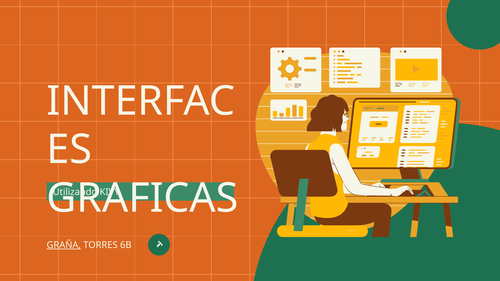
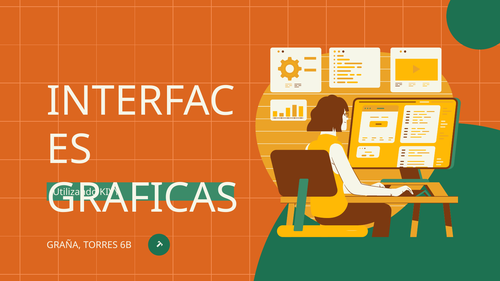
GRAÑA underline: present -> none
